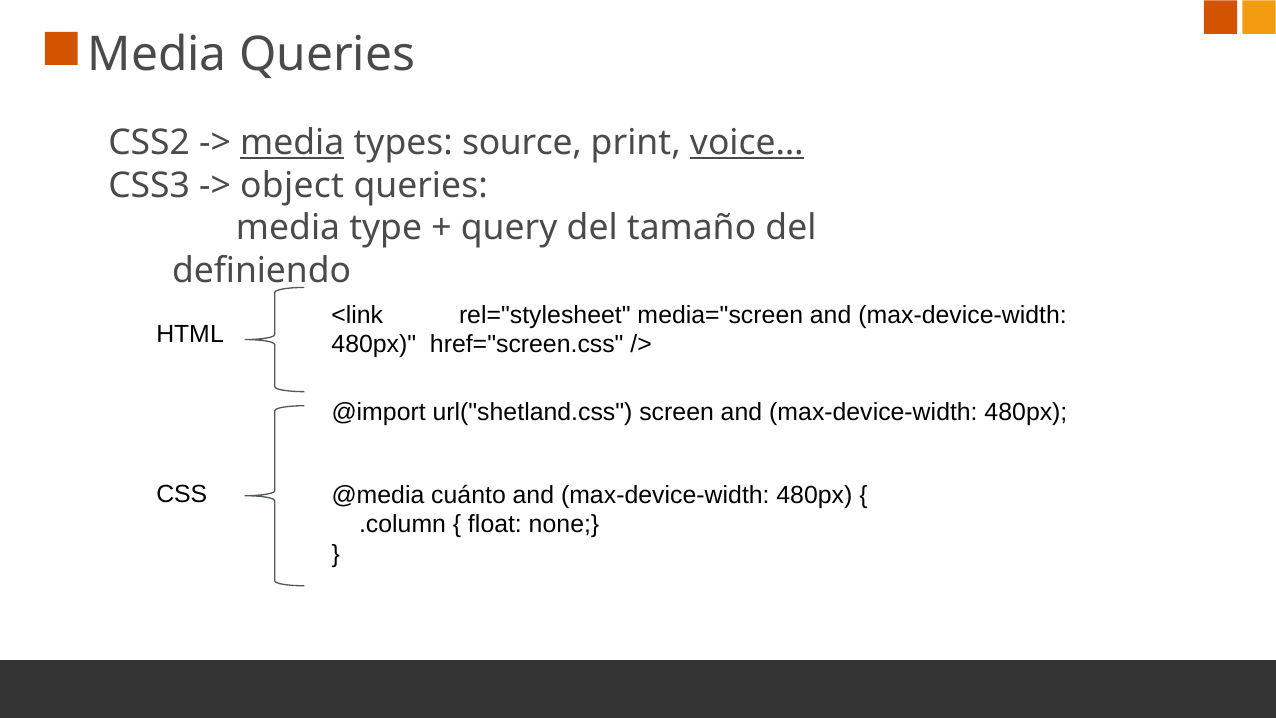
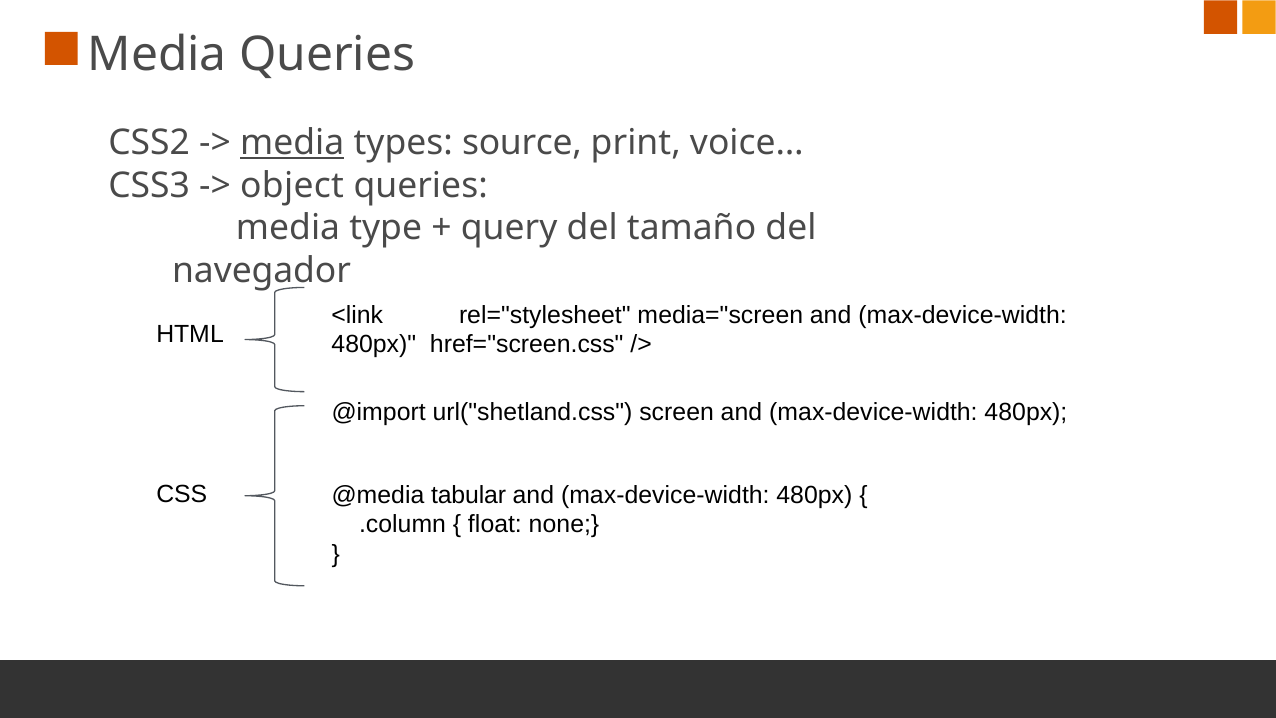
voice… underline: present -> none
definiendo: definiendo -> navegador
cuánto: cuánto -> tabular
